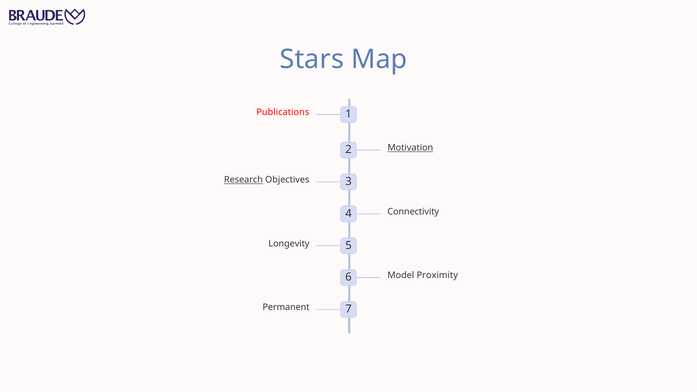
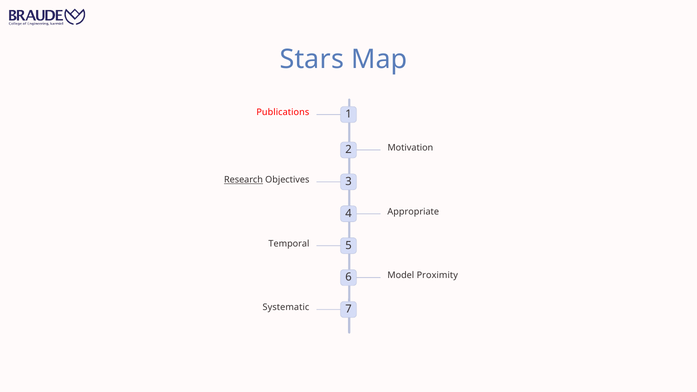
Motivation underline: present -> none
Connectivity: Connectivity -> Appropriate
Longevity: Longevity -> Temporal
Permanent: Permanent -> Systematic
